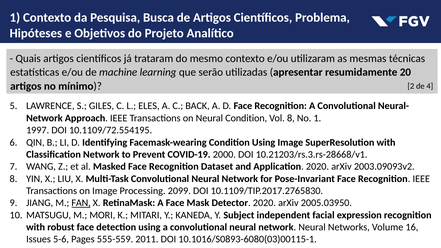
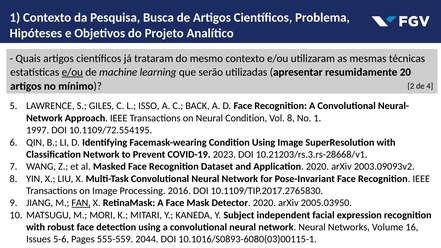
e/ou at (72, 72) underline: none -> present
ELES: ELES -> ISSO
2000: 2000 -> 2023
2099: 2099 -> 2016
2011: 2011 -> 2044
